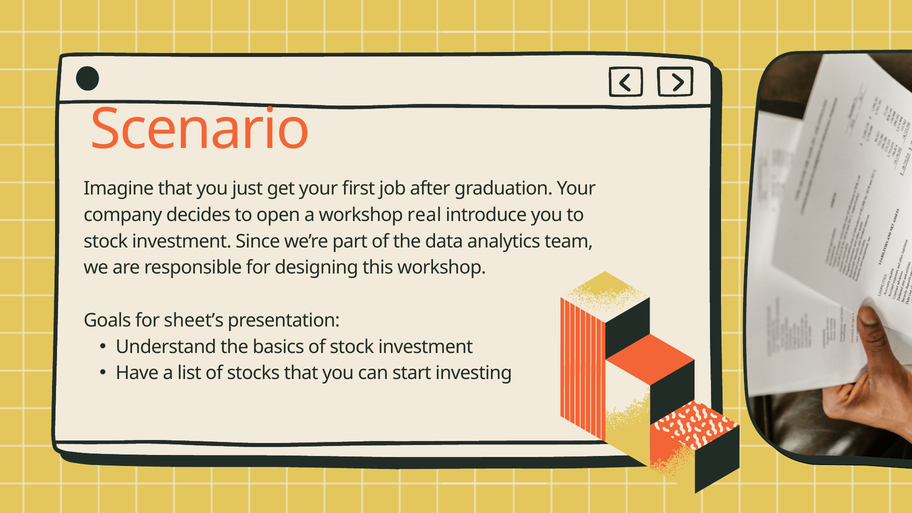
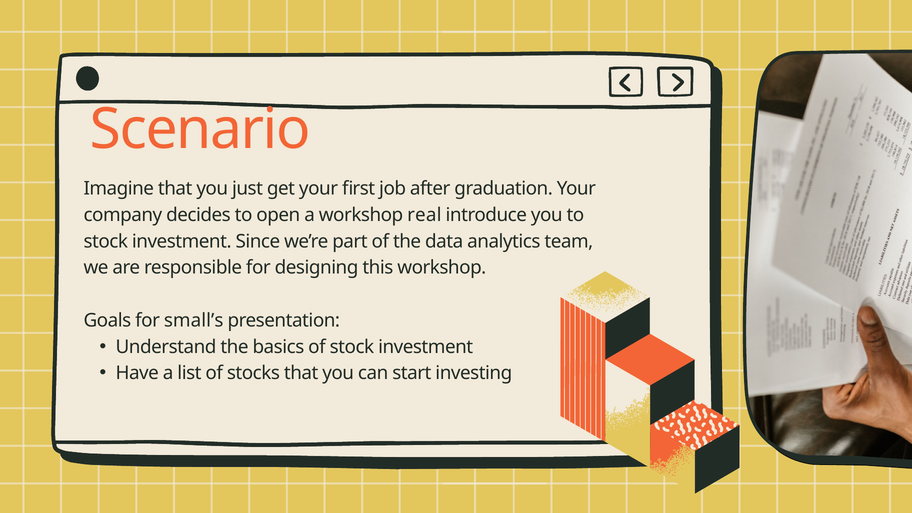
sheet’s: sheet’s -> small’s
